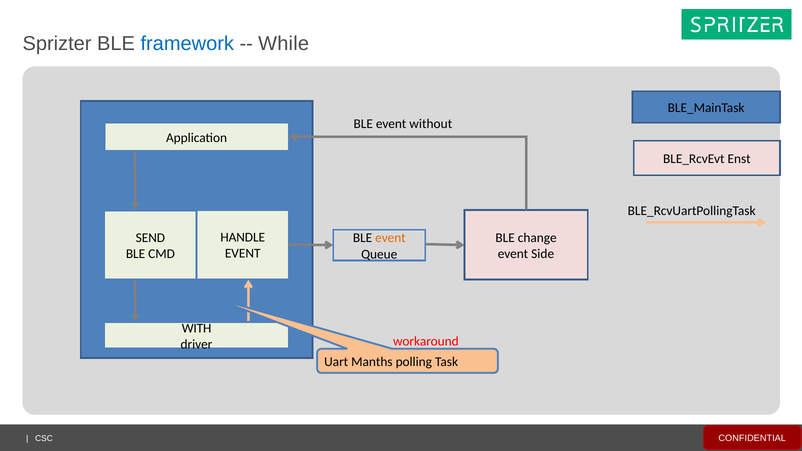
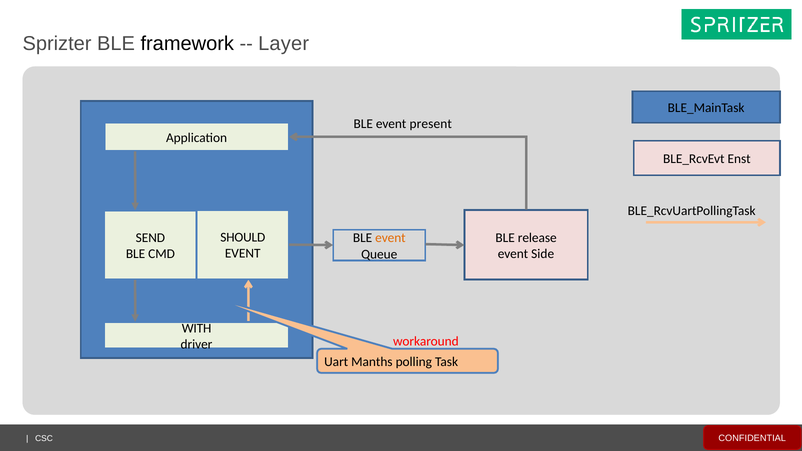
framework colour: blue -> black
While: While -> Layer
without: without -> present
HANDLE: HANDLE -> SHOULD
change: change -> release
